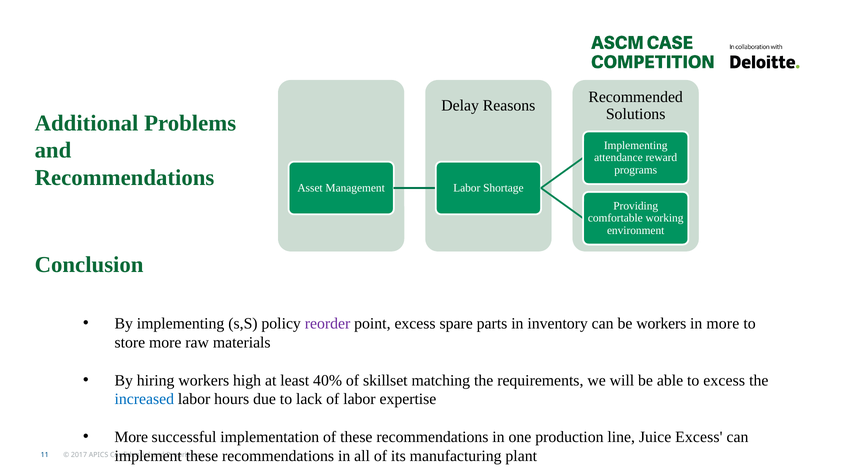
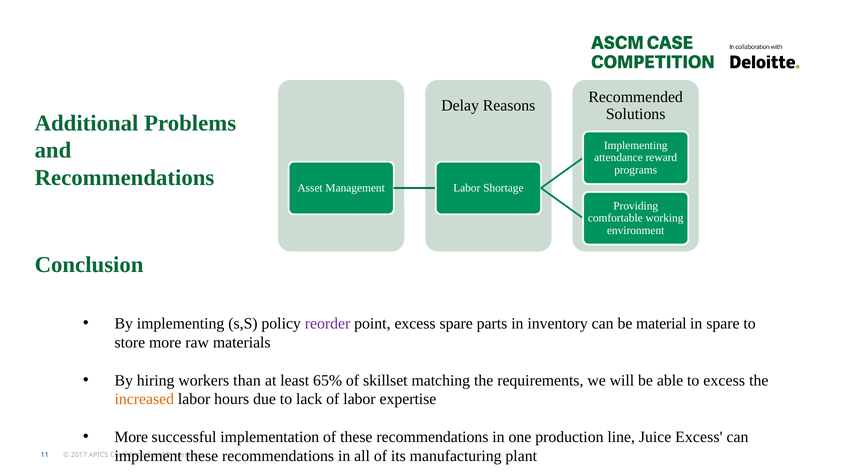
be workers: workers -> material
in more: more -> spare
high: high -> than
40%: 40% -> 65%
increased colour: blue -> orange
